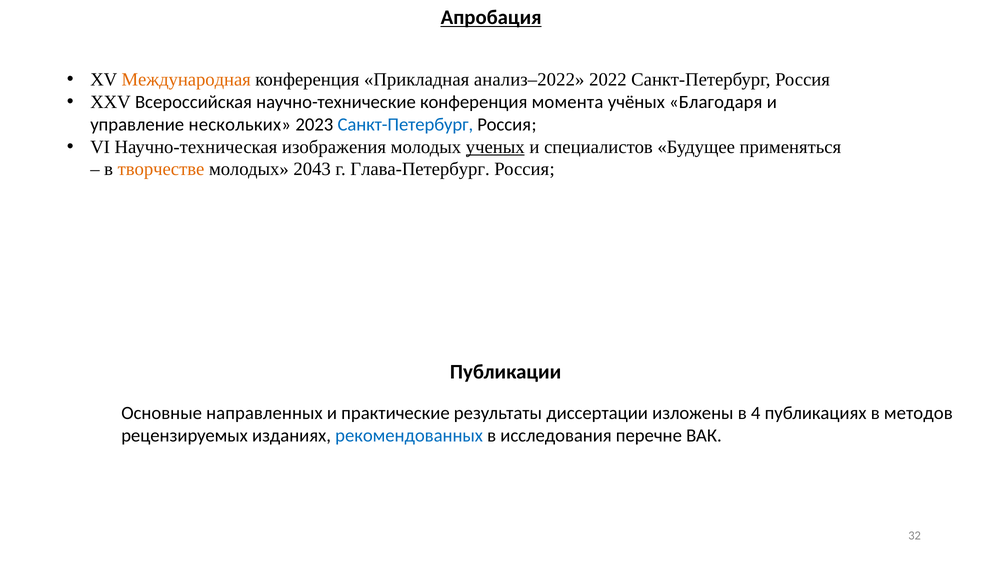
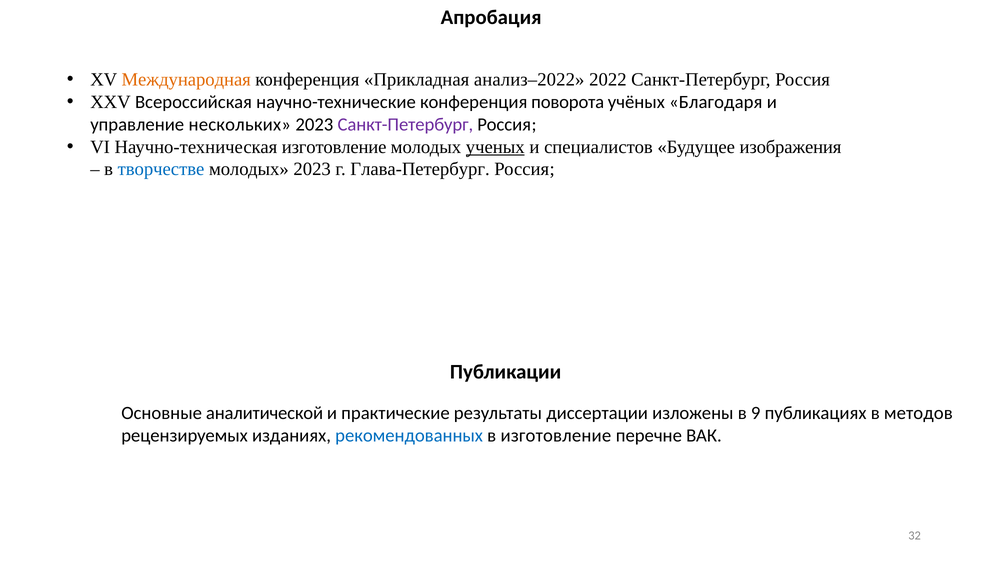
Апробация underline: present -> none
момента: момента -> поворота
Санкт-Петербург at (405, 124) colour: blue -> purple
Научно-техническая изображения: изображения -> изготовление
применяться: применяться -> изображения
творчестве colour: orange -> blue
молодых 2043: 2043 -> 2023
направленных: направленных -> аналитической
4: 4 -> 9
в исследования: исследования -> изготовление
